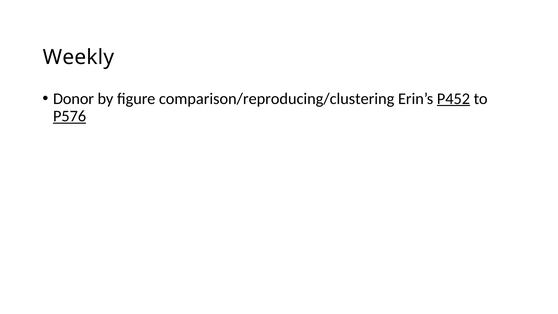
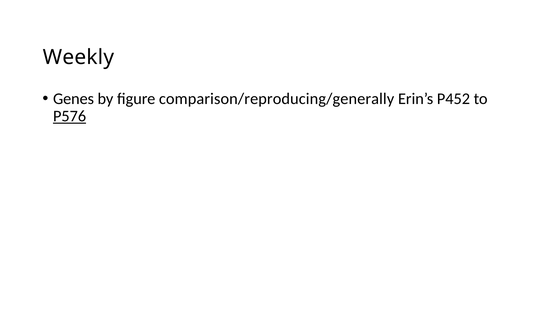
Donor: Donor -> Genes
comparison/reproducing/clustering: comparison/reproducing/clustering -> comparison/reproducing/generally
P452 underline: present -> none
